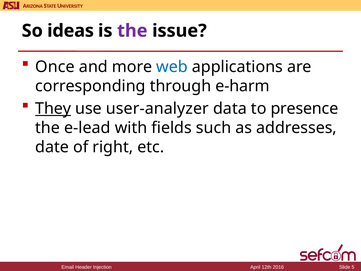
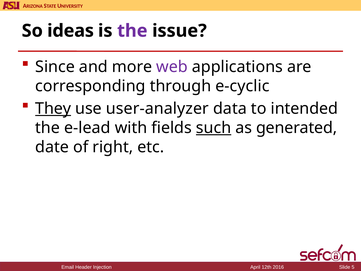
Once: Once -> Since
web colour: blue -> purple
e-harm: e-harm -> e-cyclic
presence: presence -> intended
such underline: none -> present
addresses: addresses -> generated
